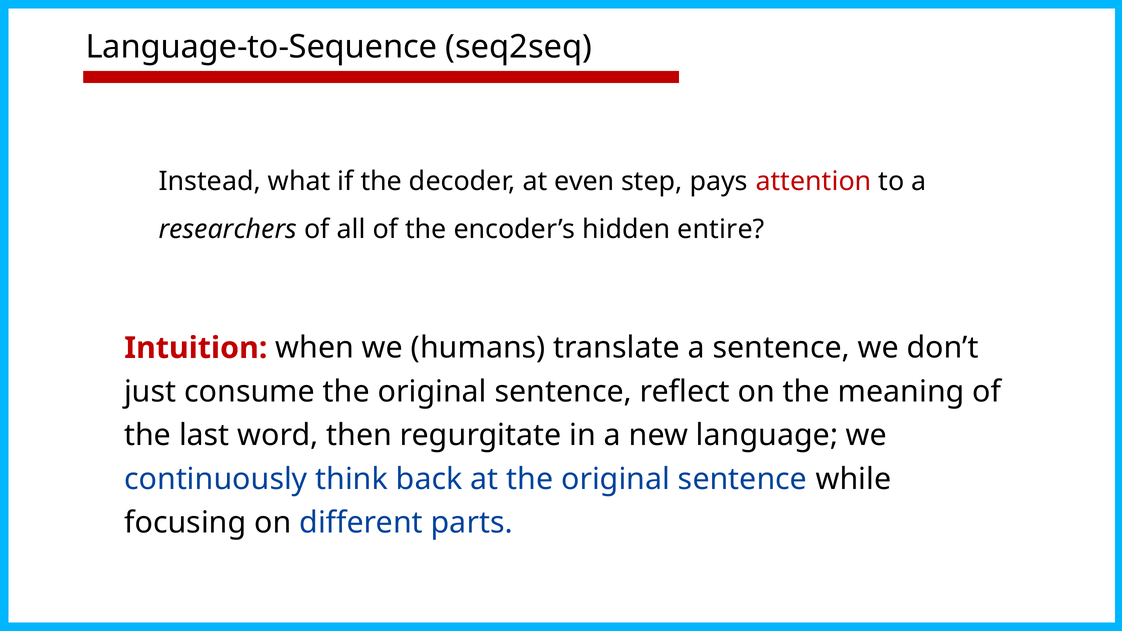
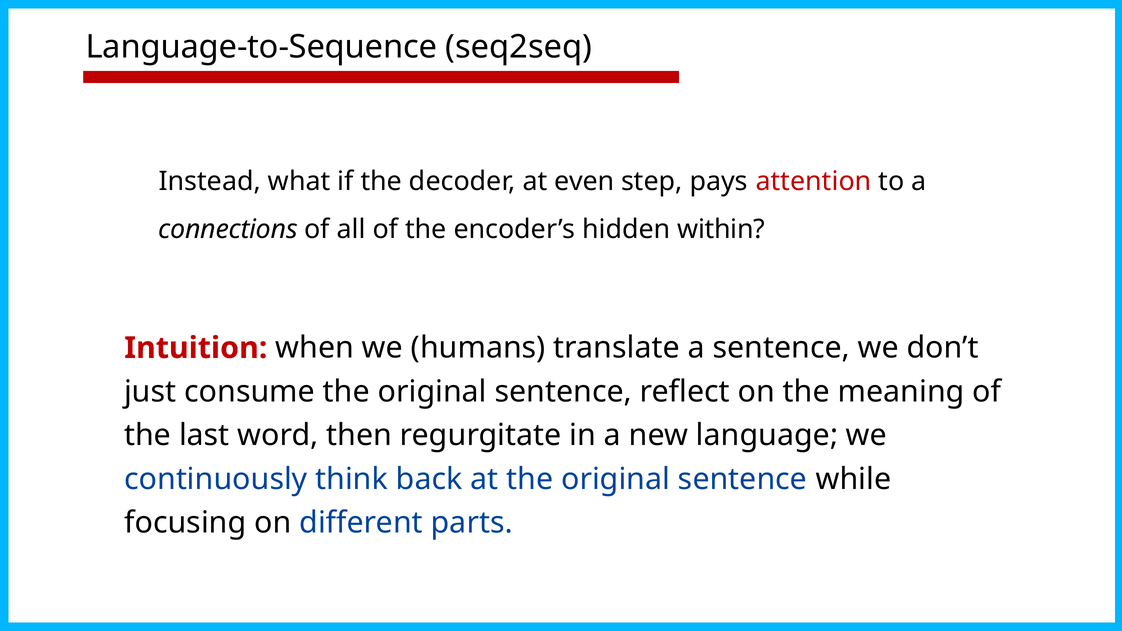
researchers: researchers -> connections
entire: entire -> within
